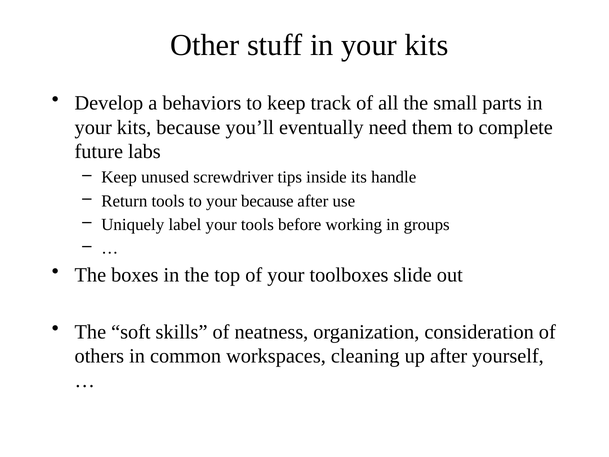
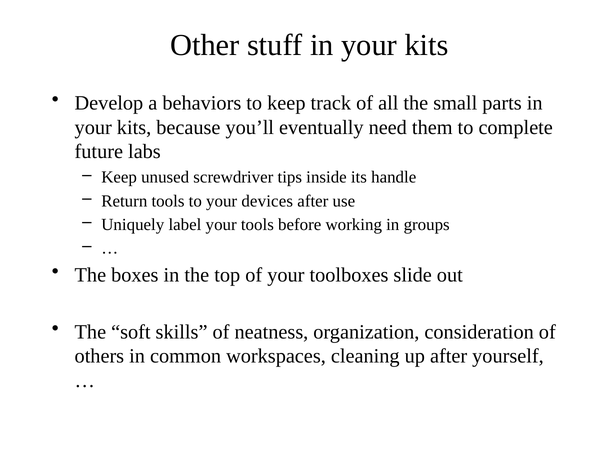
your because: because -> devices
